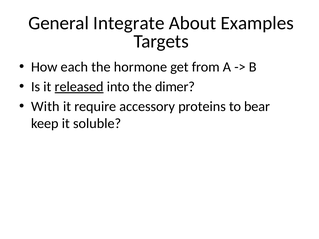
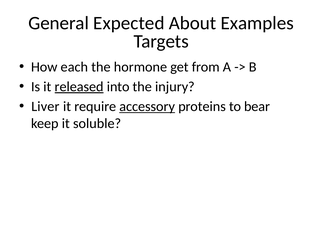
Integrate: Integrate -> Expected
dimer: dimer -> injury
With: With -> Liver
accessory underline: none -> present
